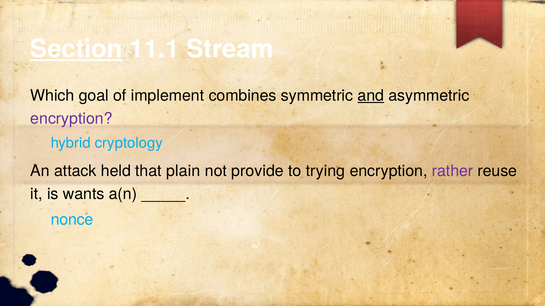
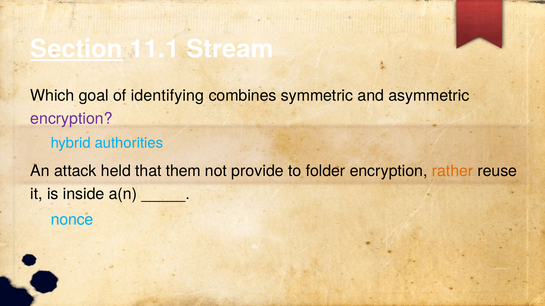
implement: implement -> identifying
and underline: present -> none
cryptology: cryptology -> authorities
plain: plain -> them
trying: trying -> folder
rather colour: purple -> orange
wants: wants -> inside
